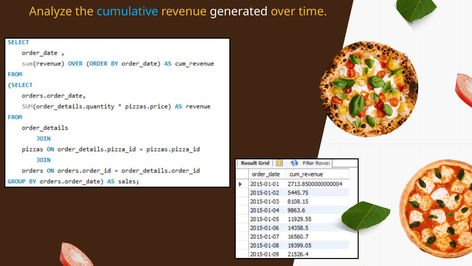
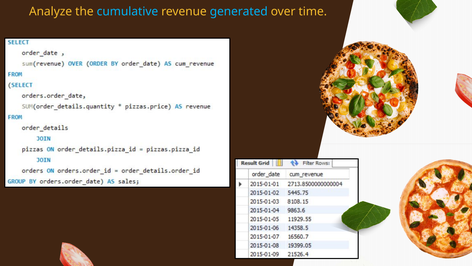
generated colour: white -> light blue
